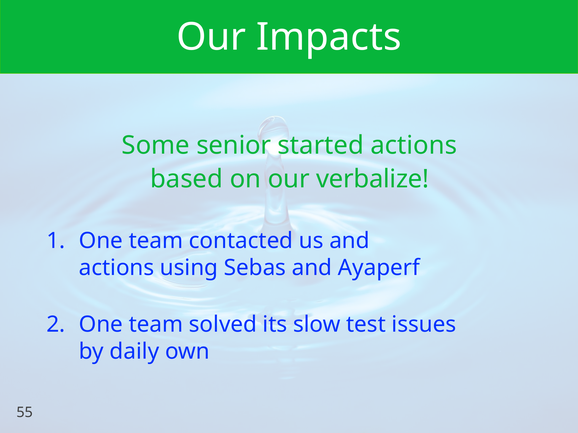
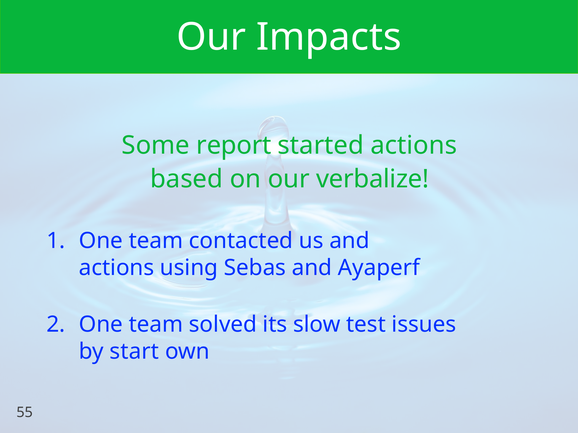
senior: senior -> report
daily: daily -> start
